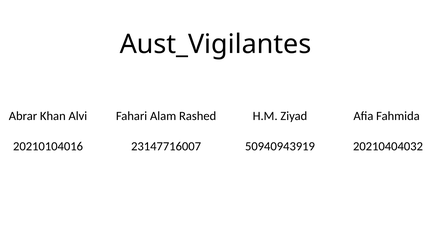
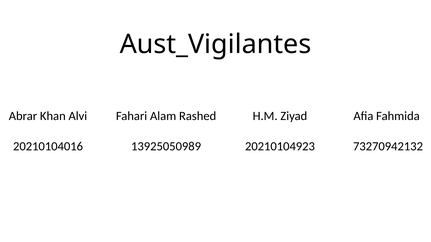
23147716007: 23147716007 -> 13925050989
50940943919: 50940943919 -> 20210104923
20210404032: 20210404032 -> 73270942132
